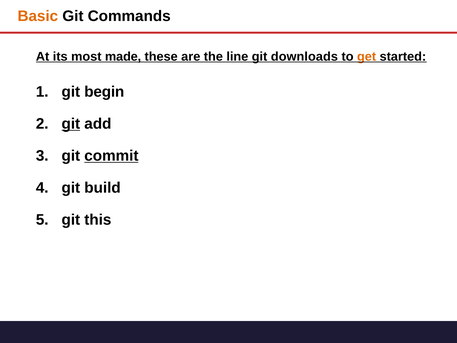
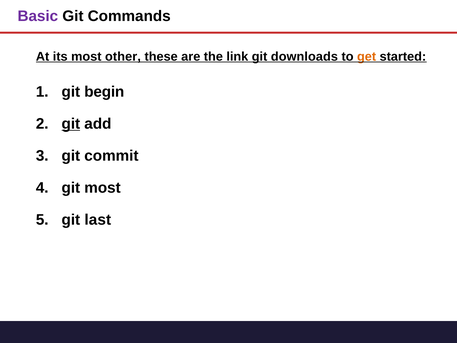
Basic colour: orange -> purple
made: made -> other
line: line -> link
commit underline: present -> none
git build: build -> most
this: this -> last
